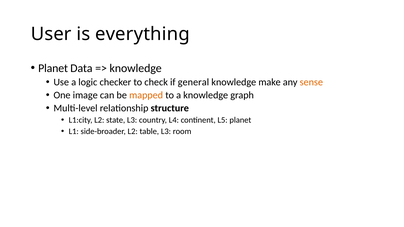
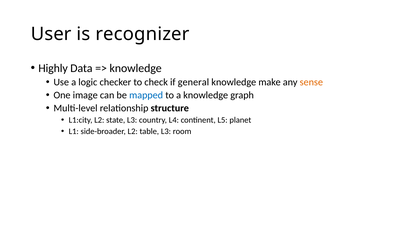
everything: everything -> recognizer
Planet at (53, 68): Planet -> Highly
mapped colour: orange -> blue
